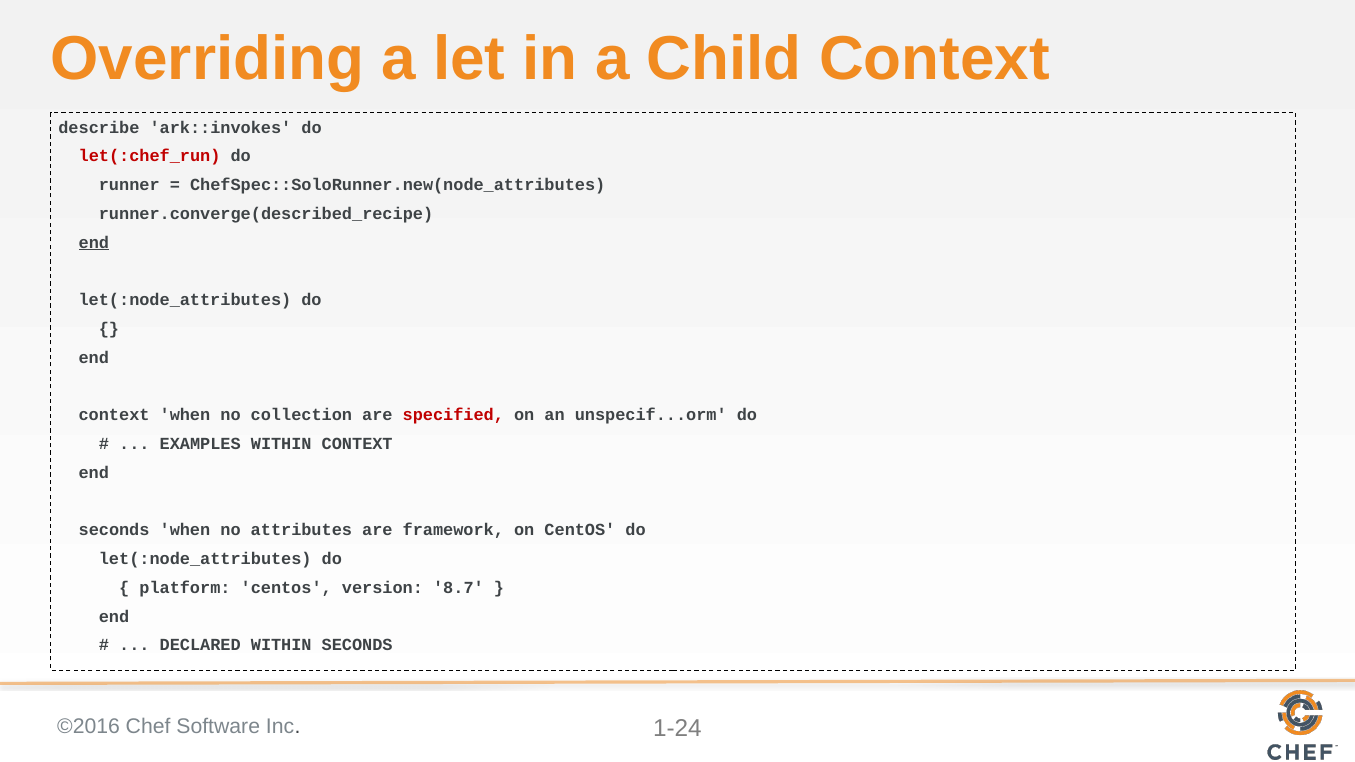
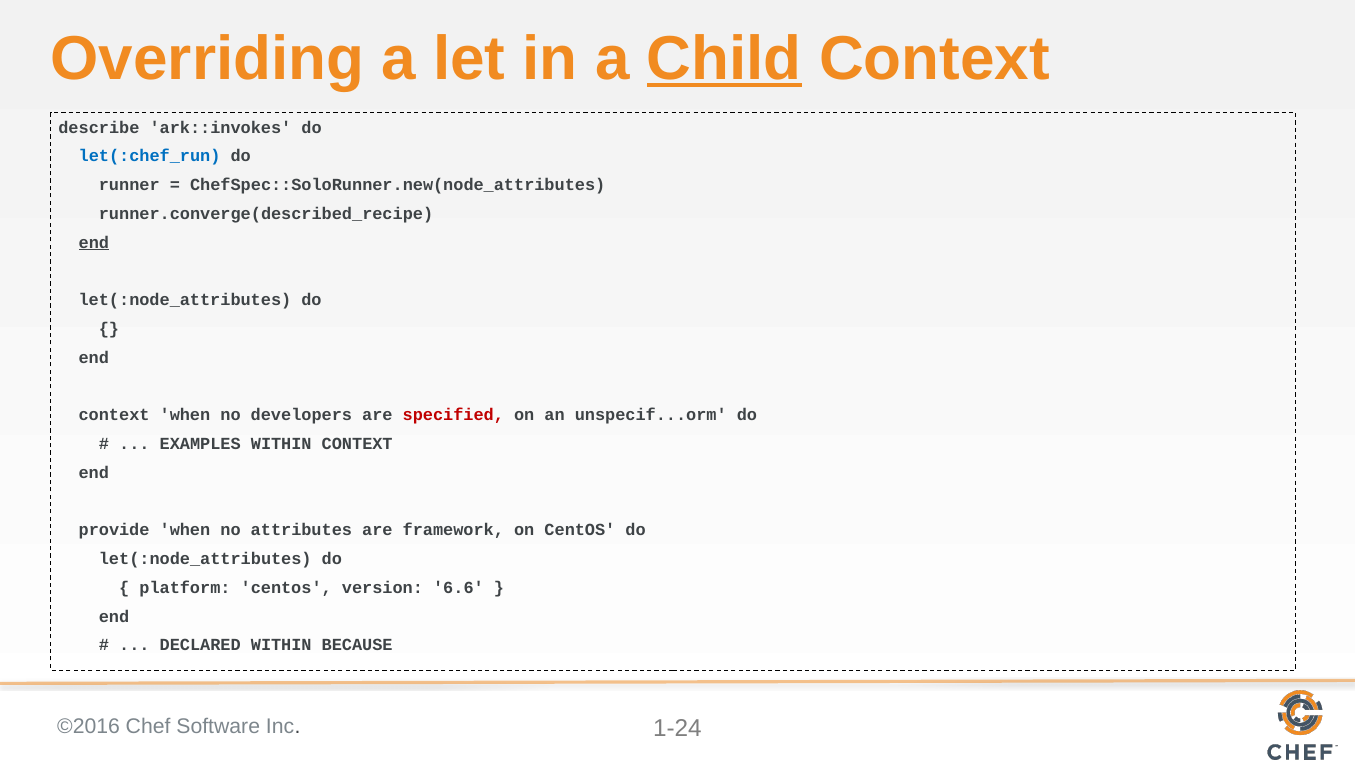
Child underline: none -> present
let(:chef_run colour: red -> blue
collection: collection -> developers
seconds at (114, 530): seconds -> provide
8.7: 8.7 -> 6.6
WITHIN SECONDS: SECONDS -> BECAUSE
